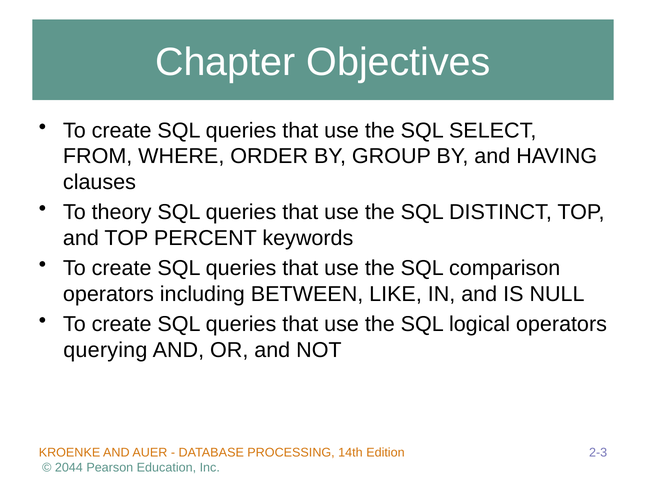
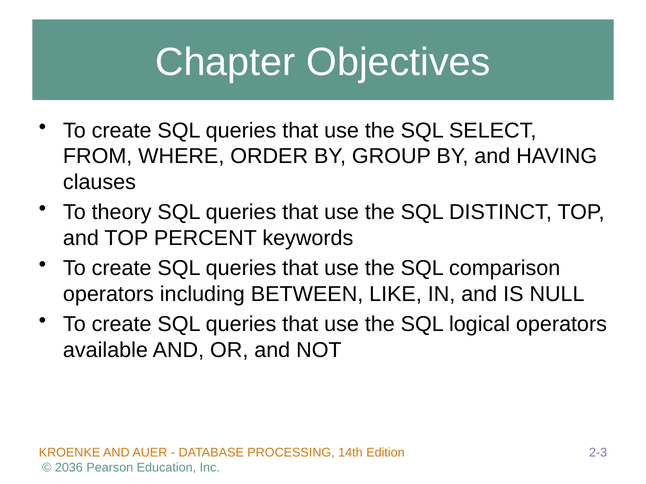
querying: querying -> available
2044: 2044 -> 2036
